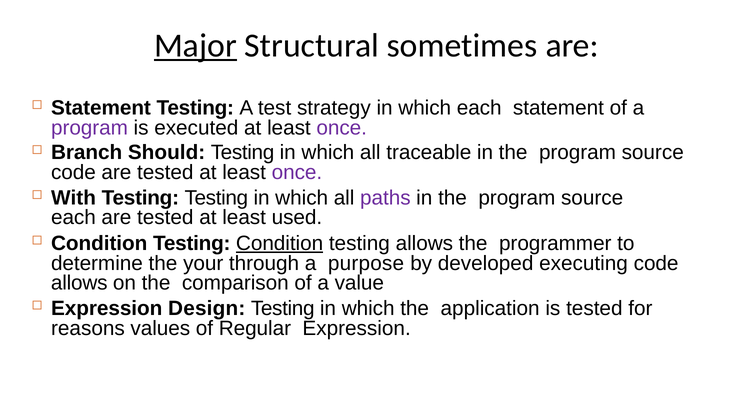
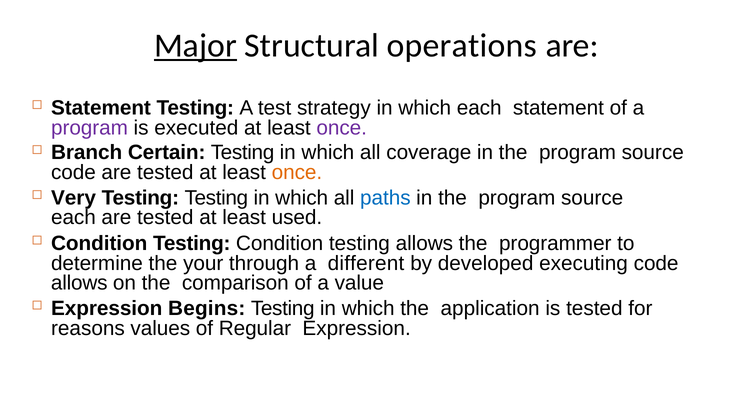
sometimes: sometimes -> operations
Should: Should -> Certain
traceable: traceable -> coverage
once at (297, 173) colour: purple -> orange
With: With -> Very
paths colour: purple -> blue
Condition at (280, 244) underline: present -> none
purpose: purpose -> different
Design: Design -> Begins
